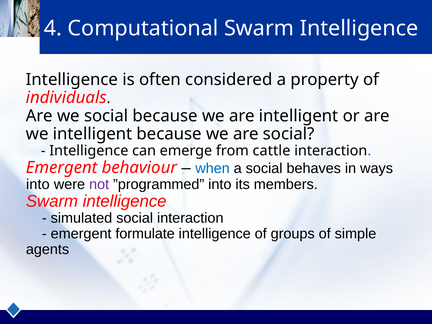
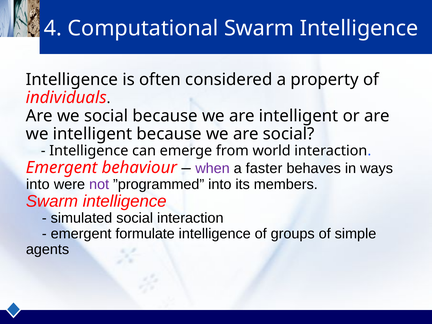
cattle: cattle -> world
when colour: blue -> purple
a social: social -> faster
